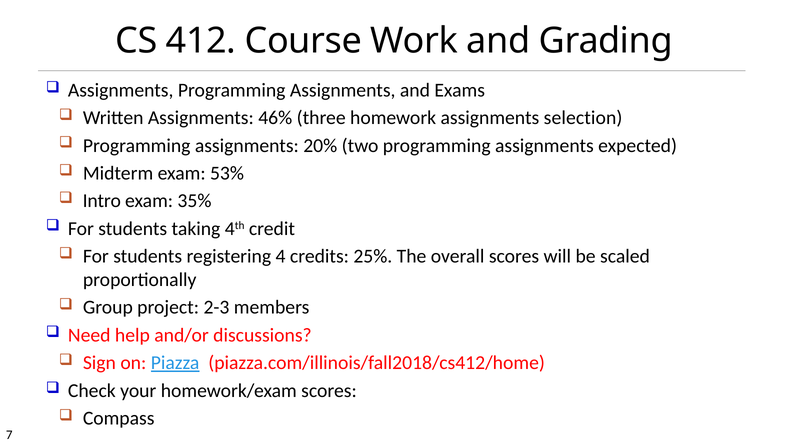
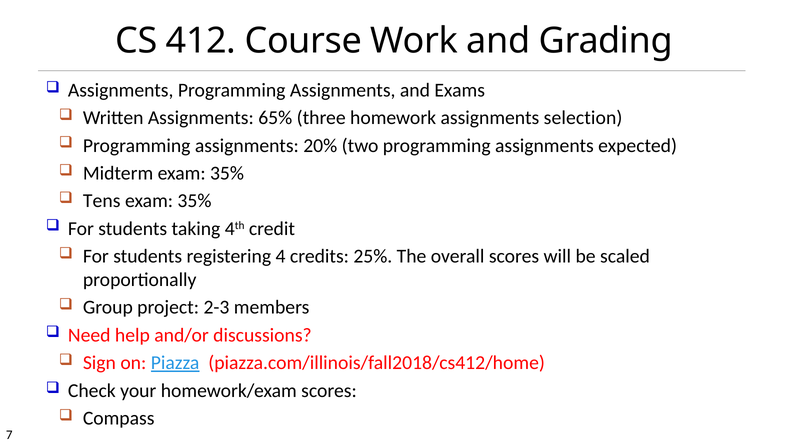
46%: 46% -> 65%
Midterm exam 53%: 53% -> 35%
Intro: Intro -> Tens
